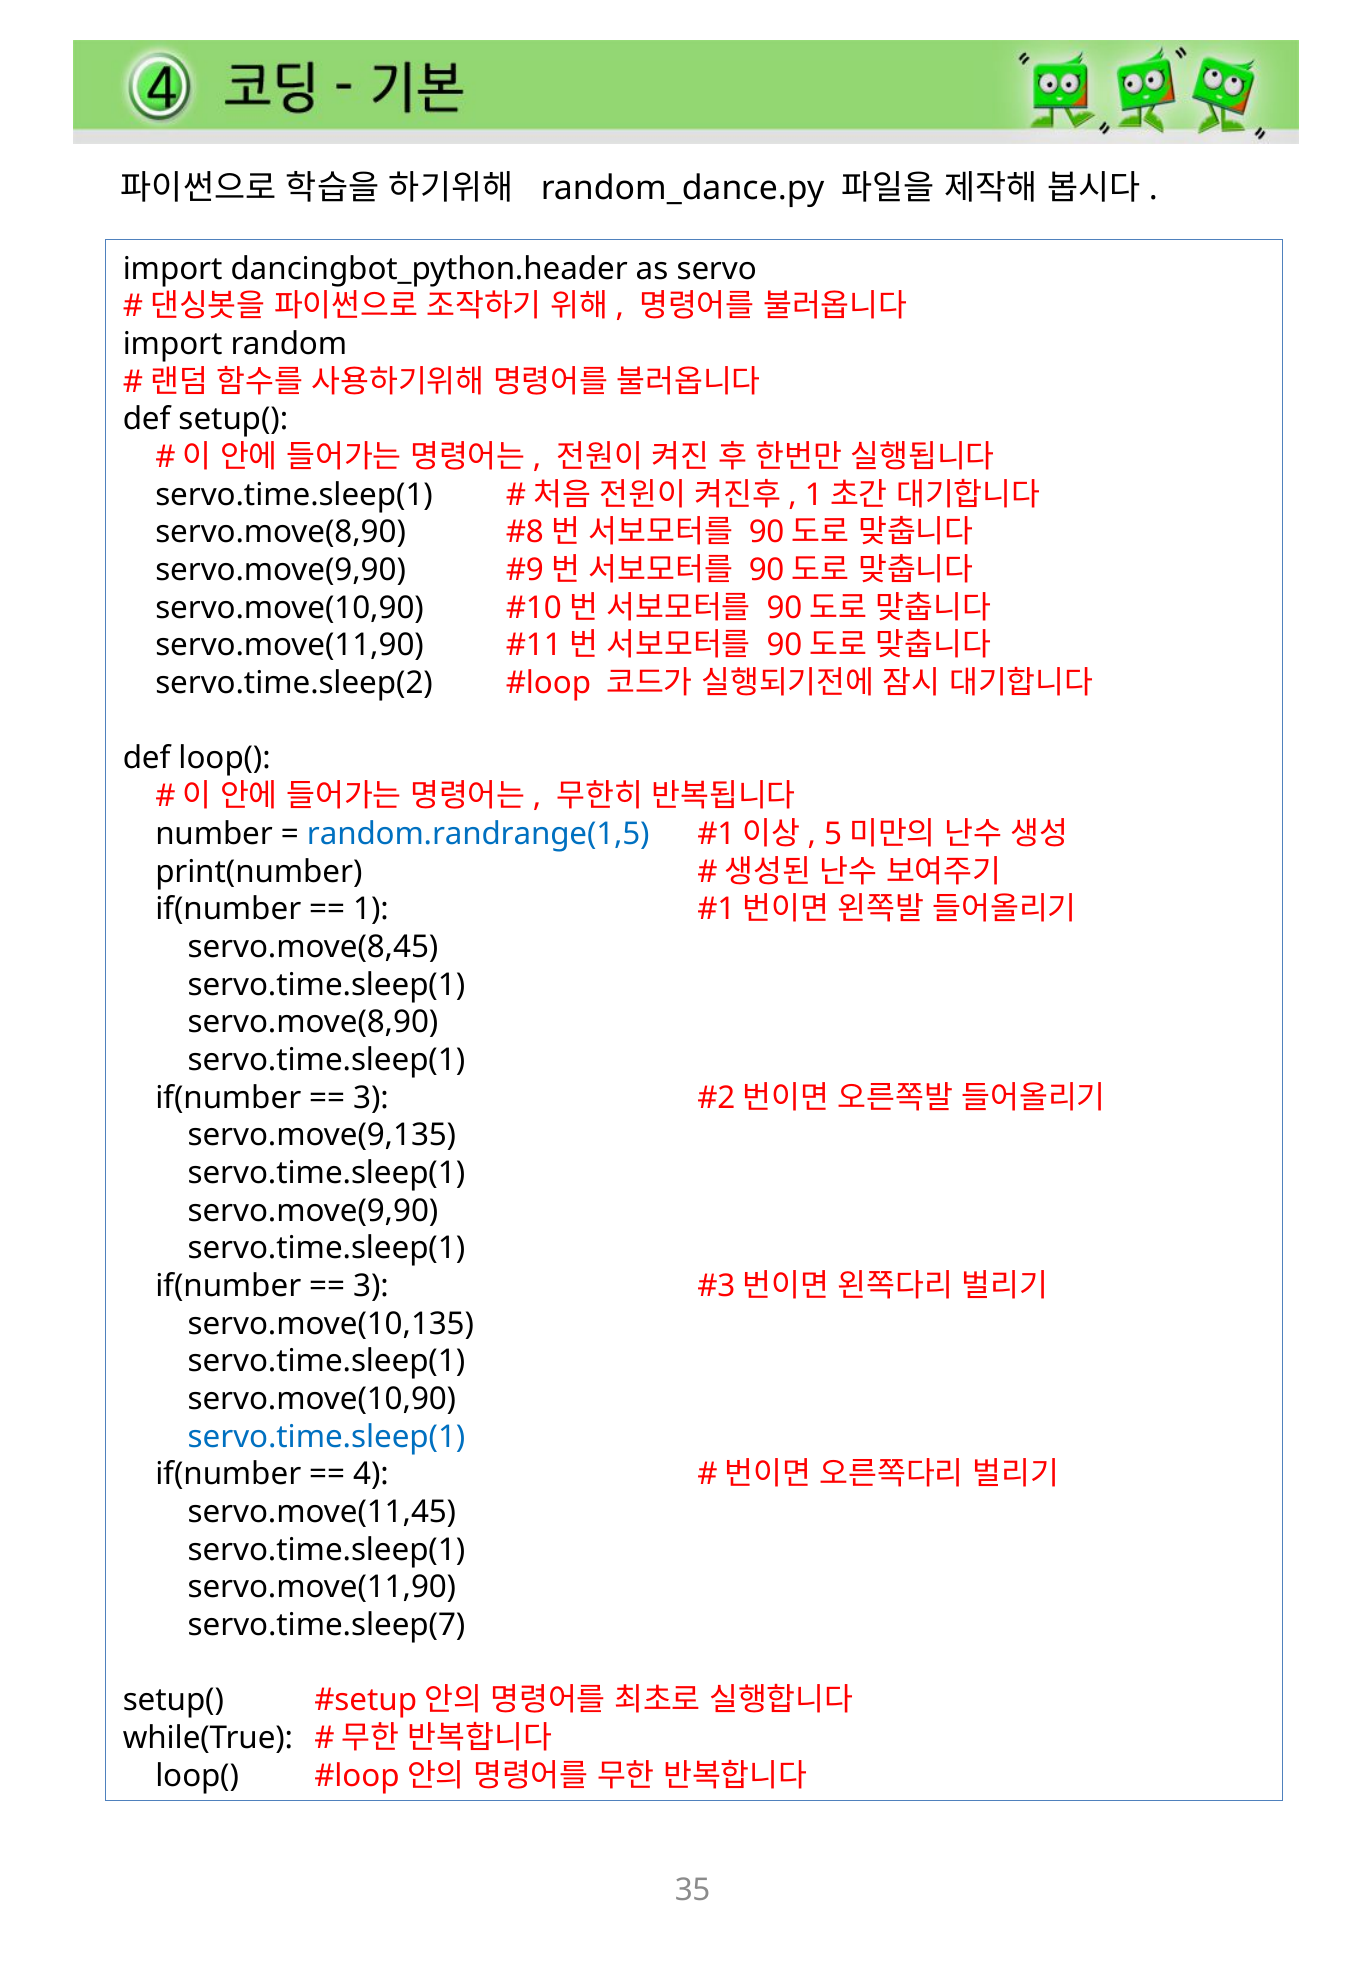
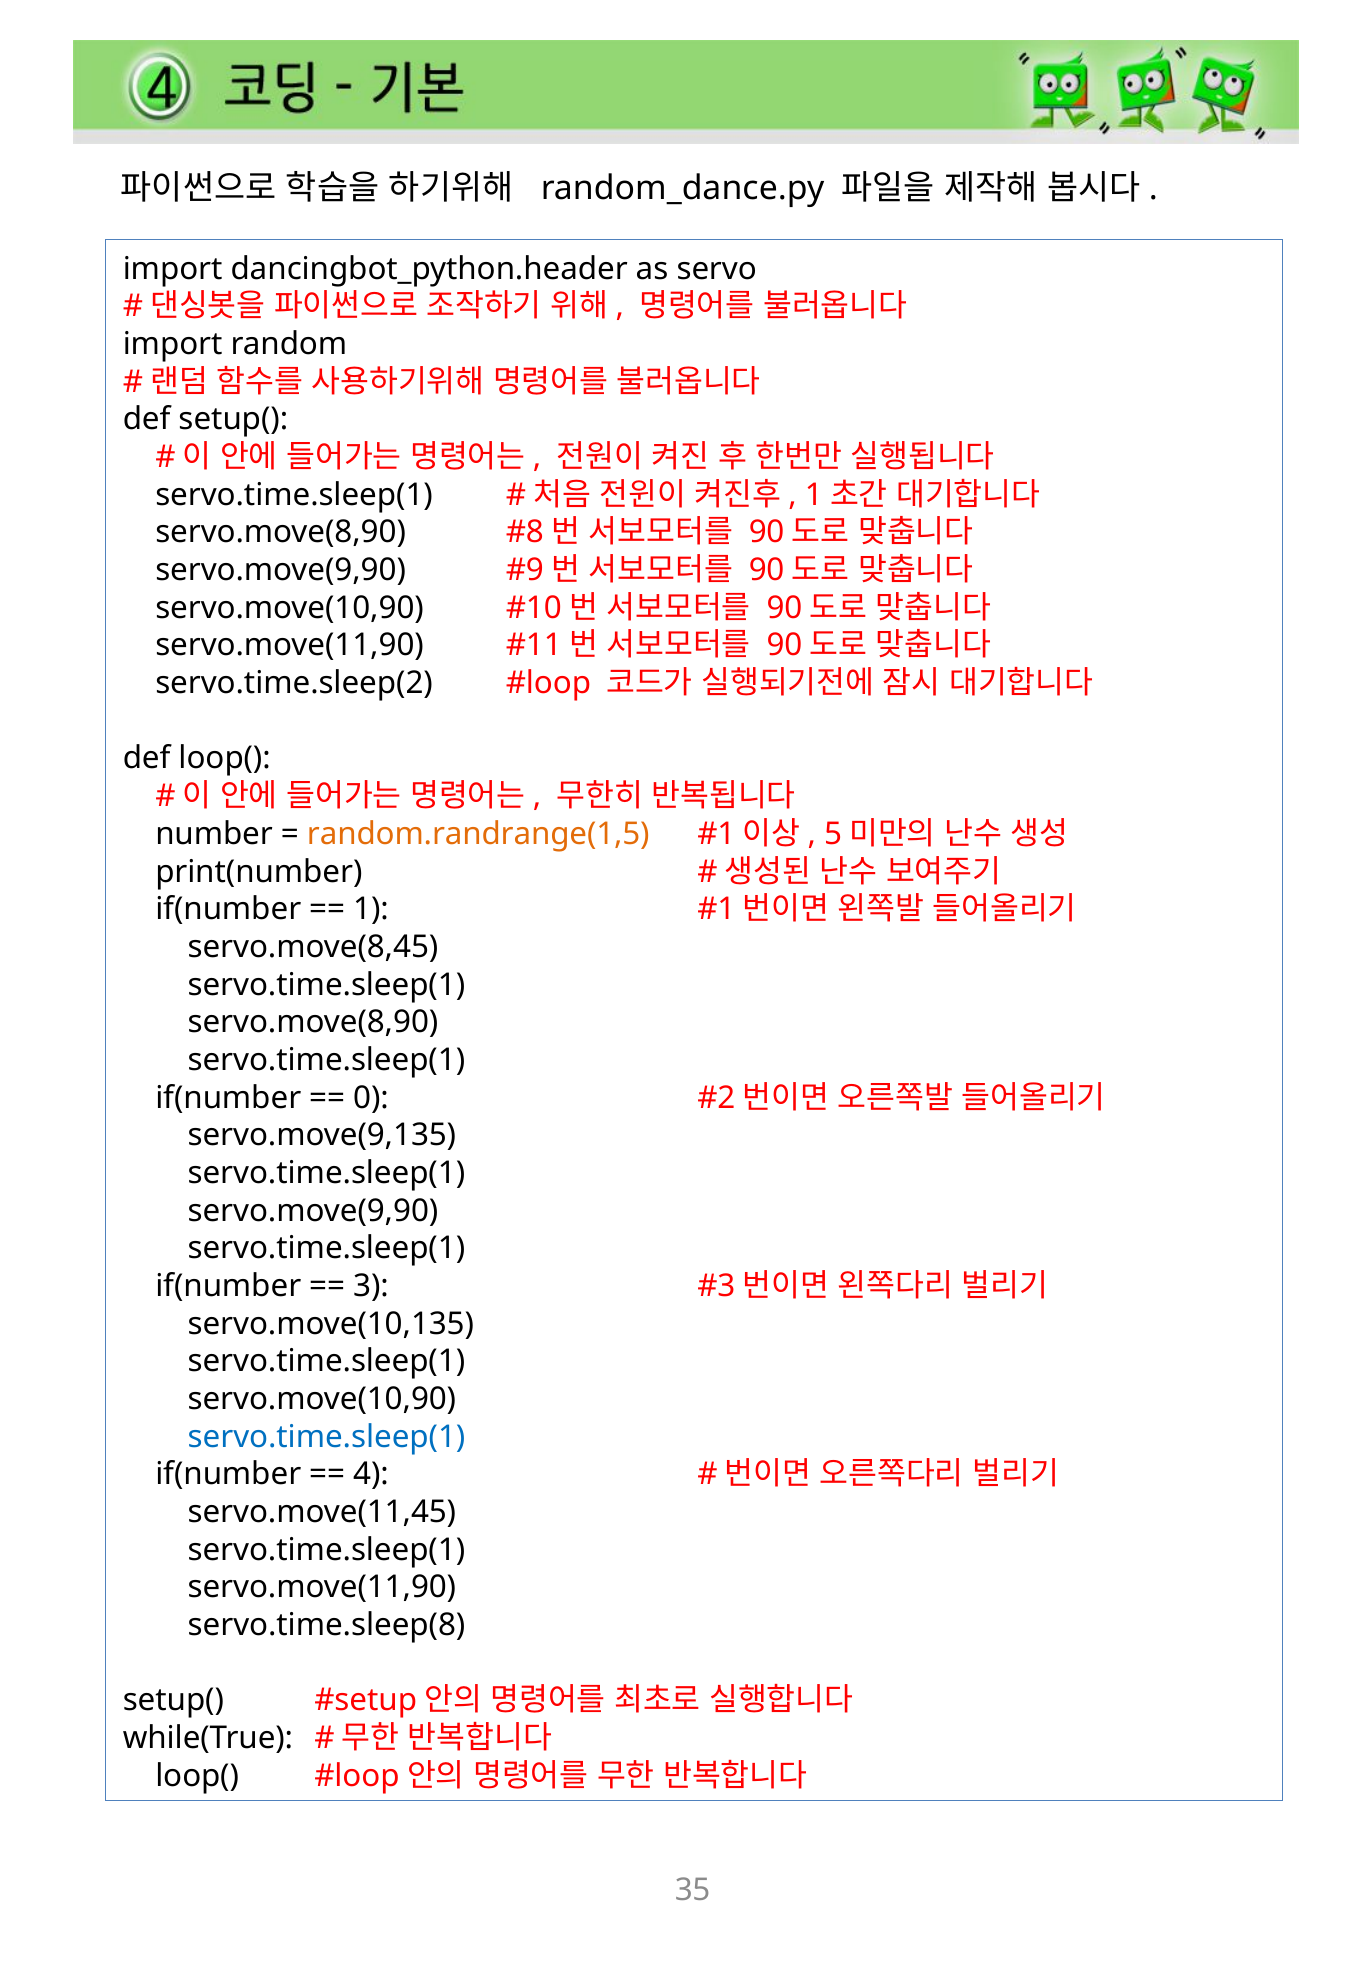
random.randrange(1,5 colour: blue -> orange
3 at (371, 1098): 3 -> 0
servo.time.sleep(7: servo.time.sleep(7 -> servo.time.sleep(8
